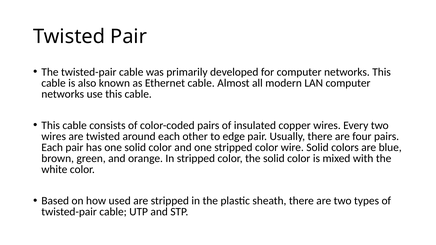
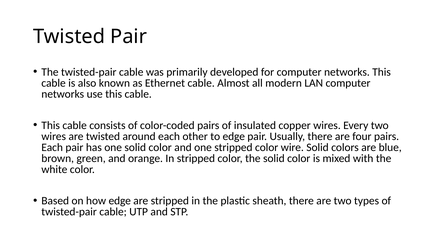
how used: used -> edge
